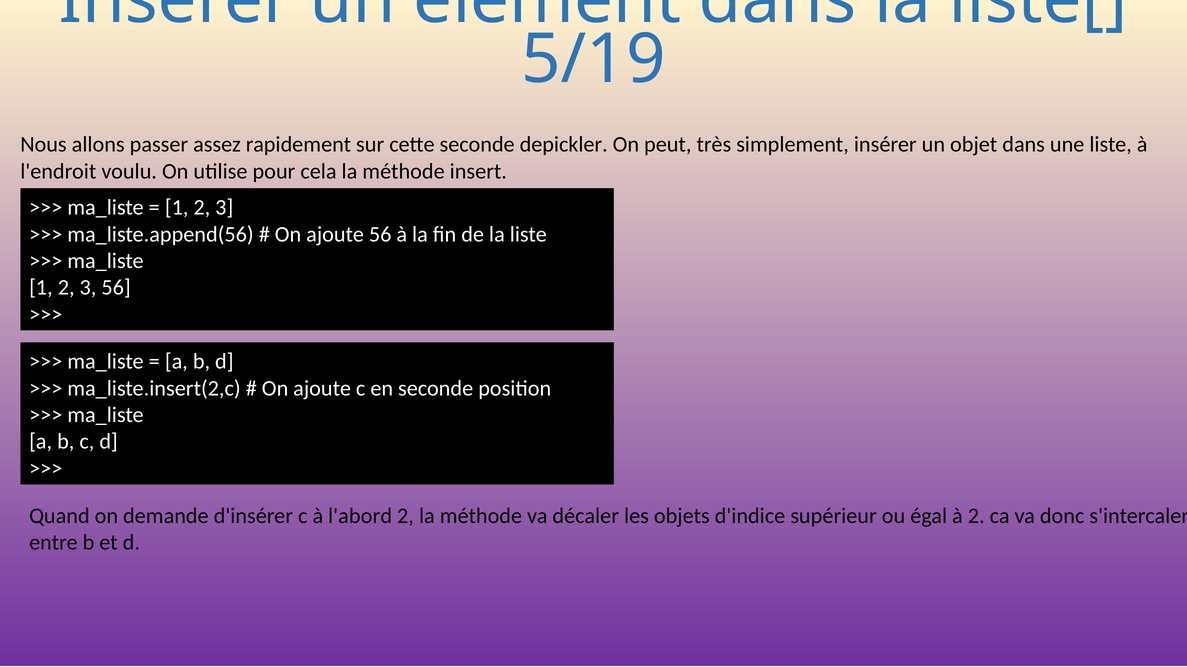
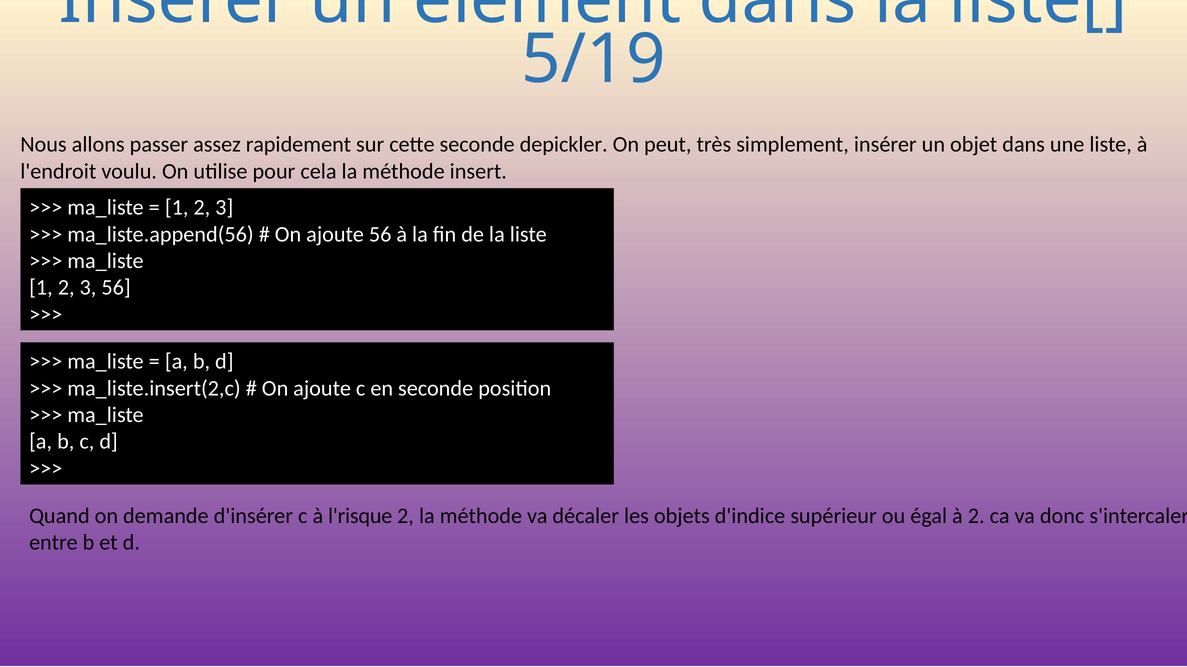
l'abord: l'abord -> l'risque
